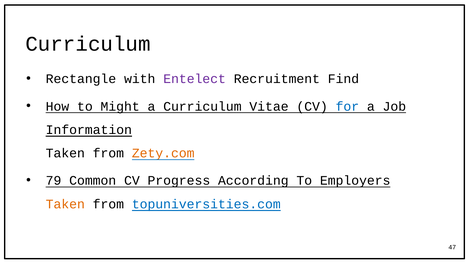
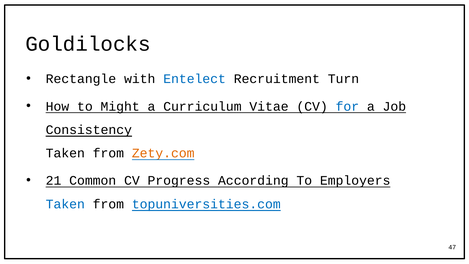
Curriculum at (88, 44): Curriculum -> Goldilocks
Entelect colour: purple -> blue
Find: Find -> Turn
Information: Information -> Consistency
79: 79 -> 21
Taken at (65, 204) colour: orange -> blue
